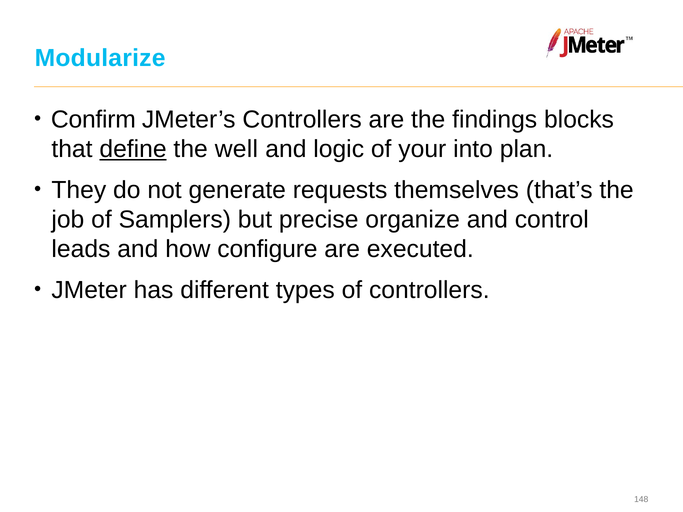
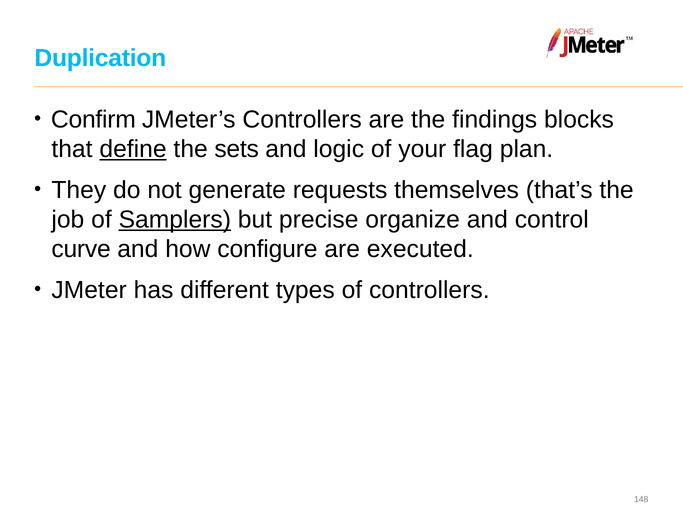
Modularize: Modularize -> Duplication
well: well -> sets
into: into -> flag
Samplers underline: none -> present
leads: leads -> curve
